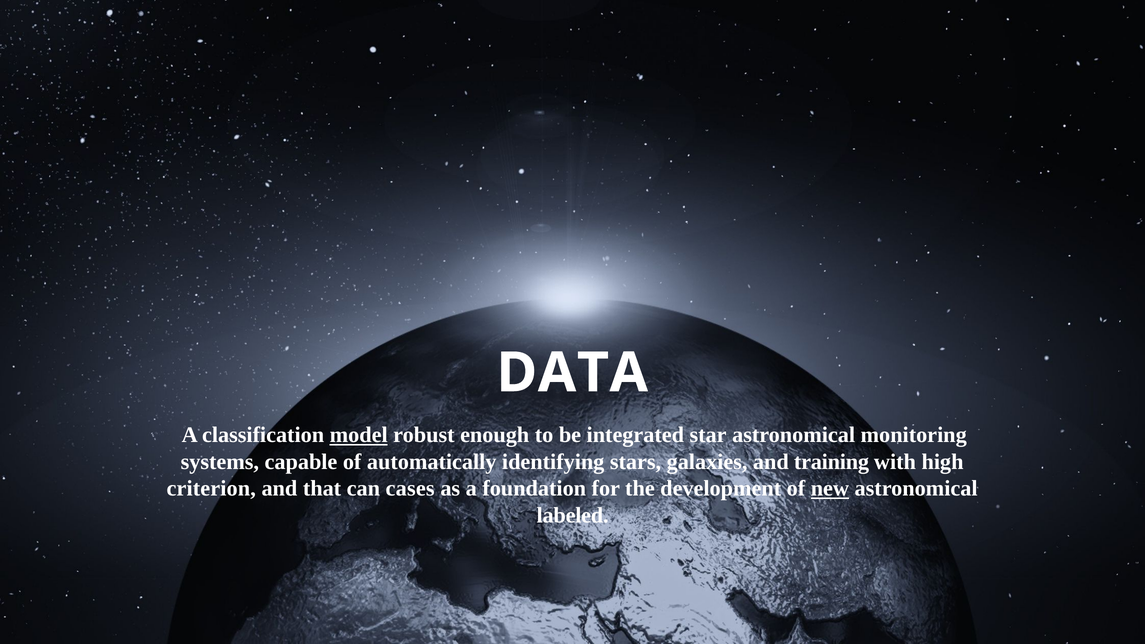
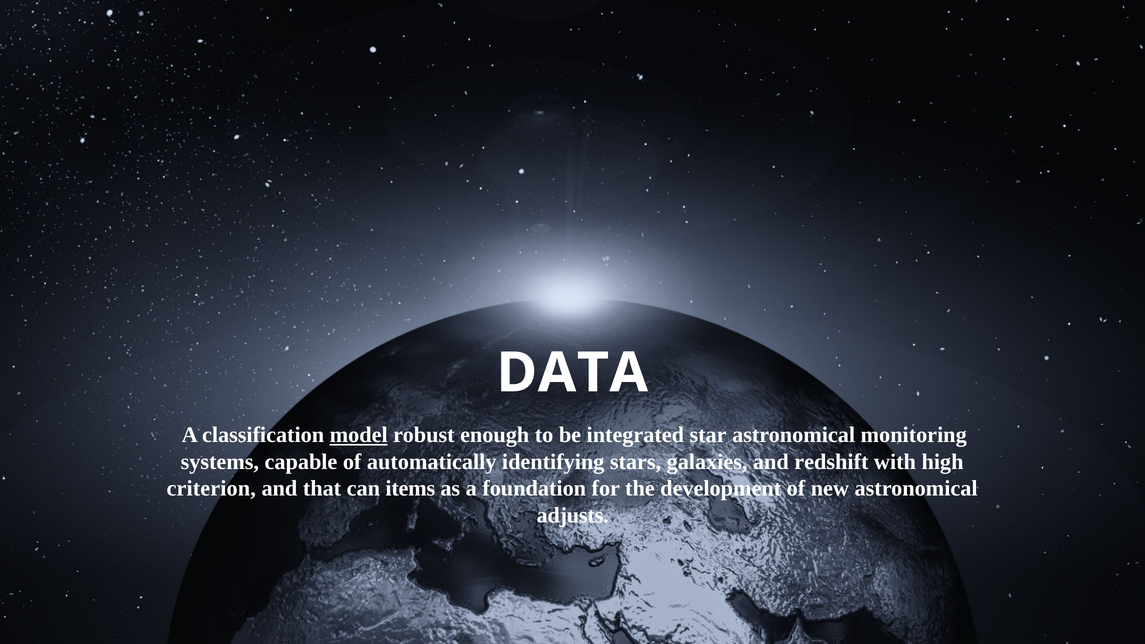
training: training -> redshift
cases: cases -> items
new underline: present -> none
labeled: labeled -> adjusts
